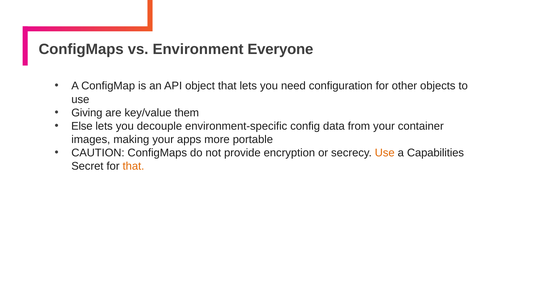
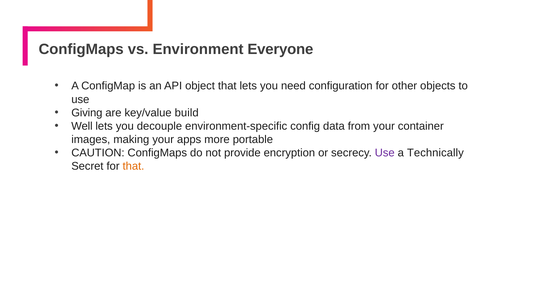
them: them -> build
Else: Else -> Well
Use at (385, 153) colour: orange -> purple
Capabilities: Capabilities -> Technically
